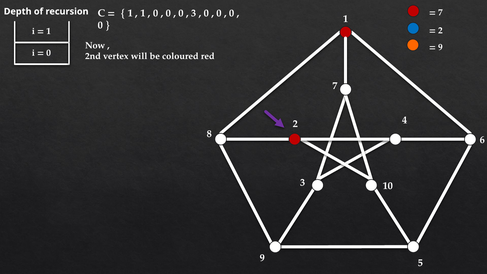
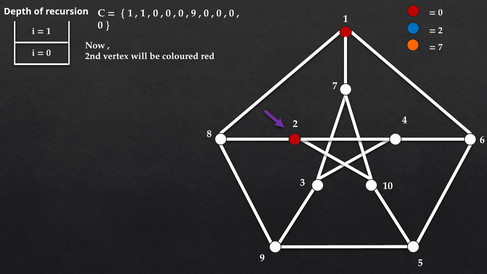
7 at (440, 12): 7 -> 0
3 at (194, 13): 3 -> 9
9 at (440, 47): 9 -> 7
